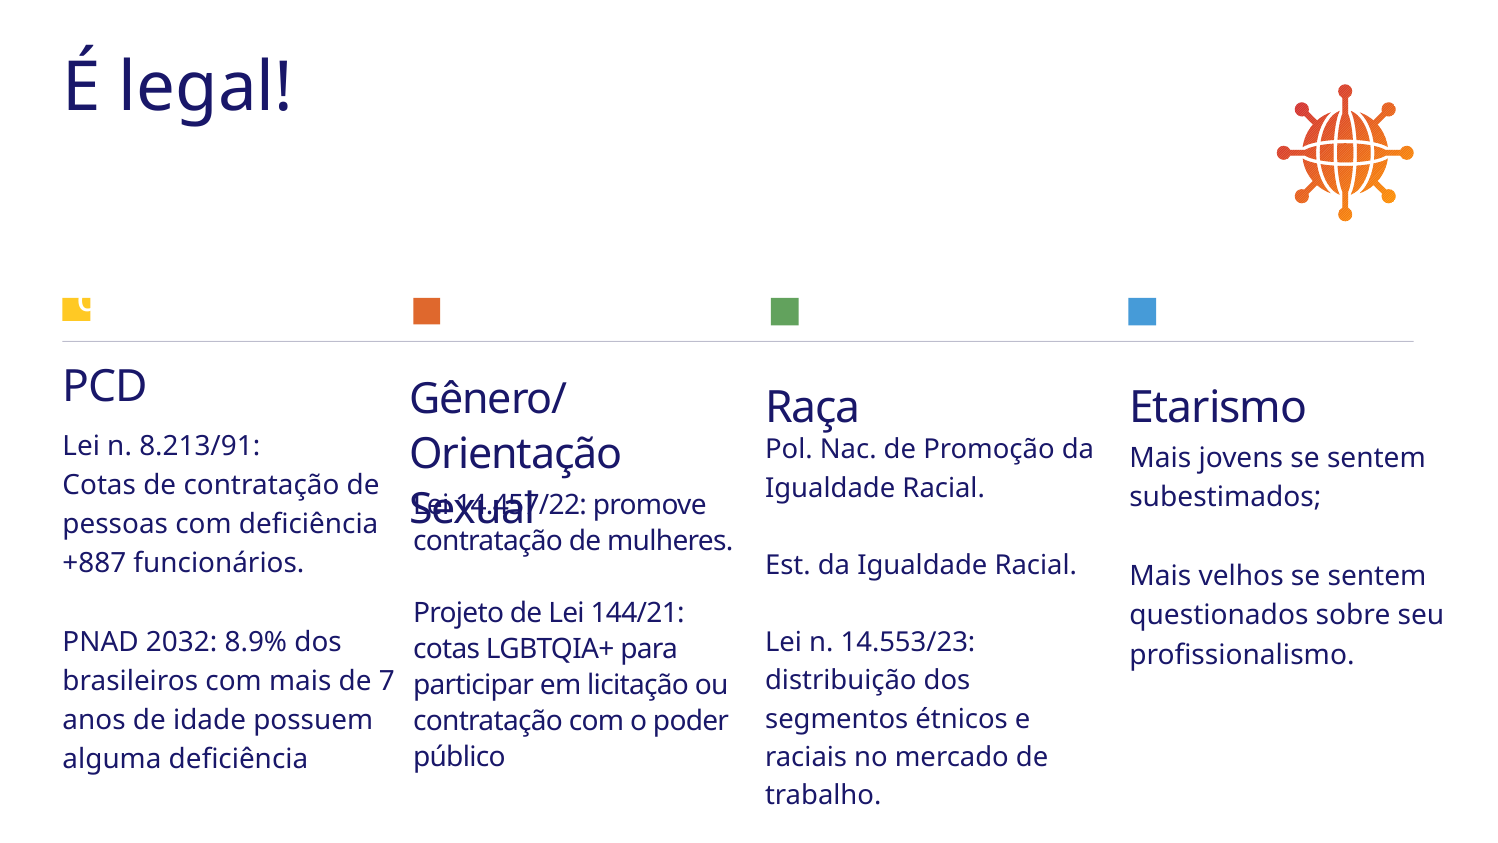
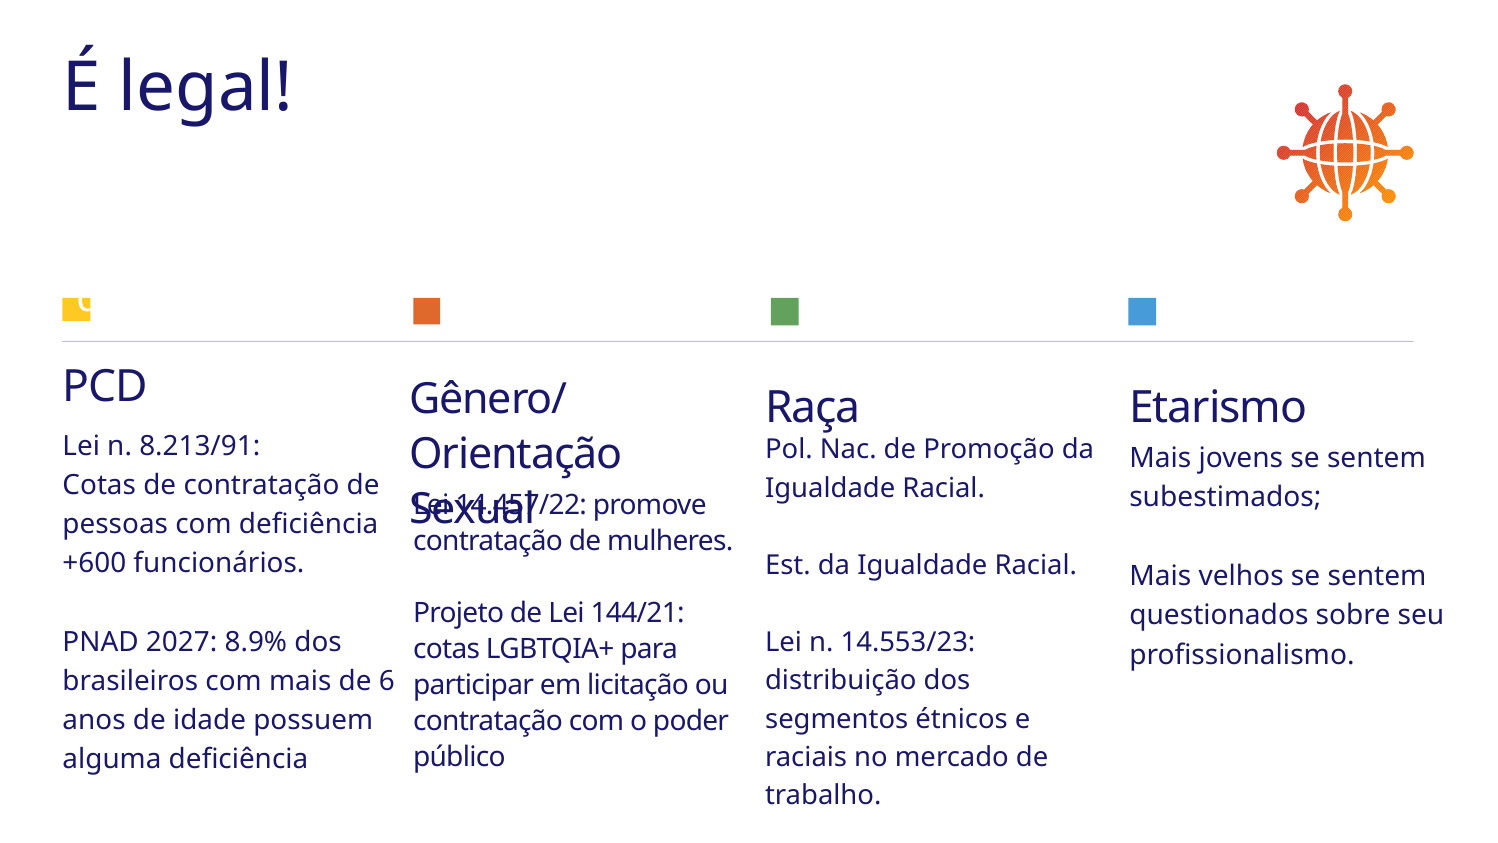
+887: +887 -> +600
2032: 2032 -> 2027
7: 7 -> 6
